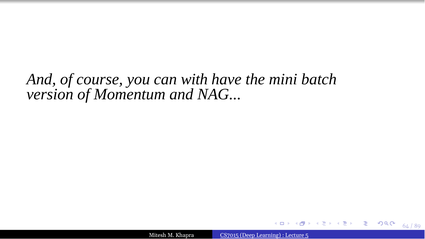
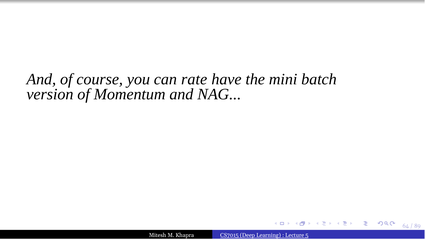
with: with -> rate
